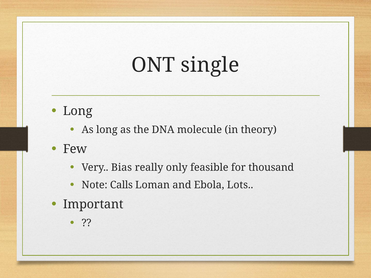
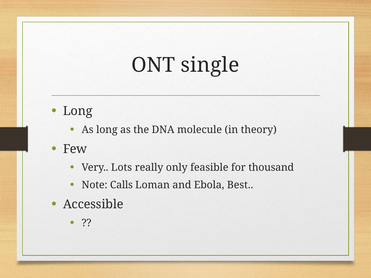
Bias: Bias -> Lots
Lots: Lots -> Best
Important: Important -> Accessible
